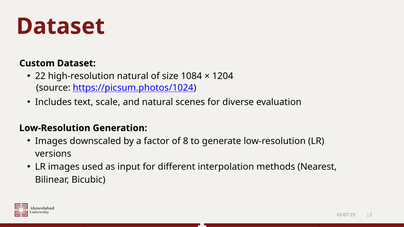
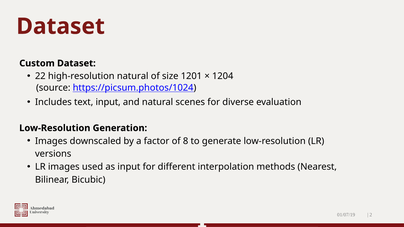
1084: 1084 -> 1201
text scale: scale -> input
